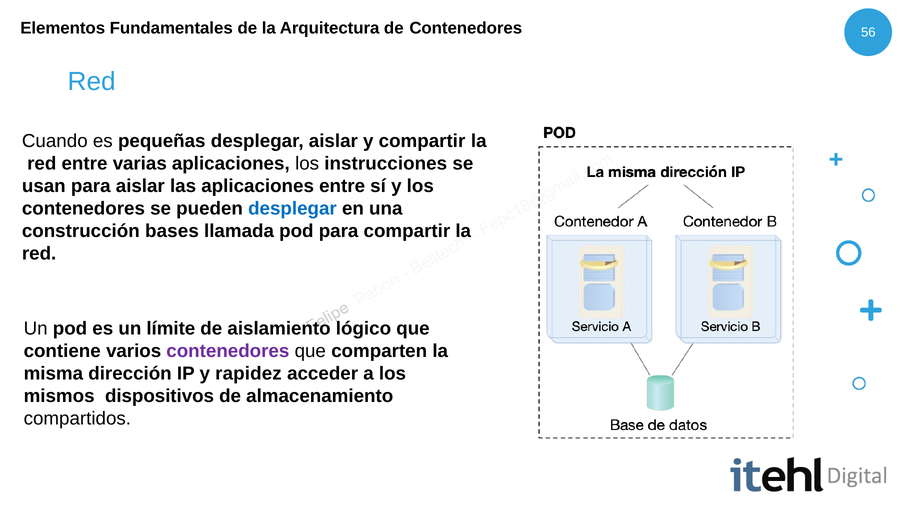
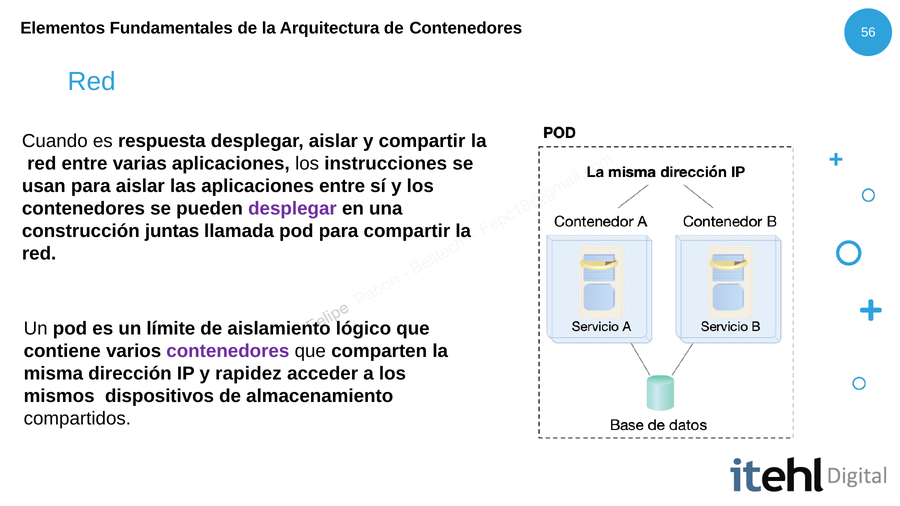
pequeñas: pequeñas -> respuesta
desplegar at (292, 209) colour: blue -> purple
bases: bases -> juntas
